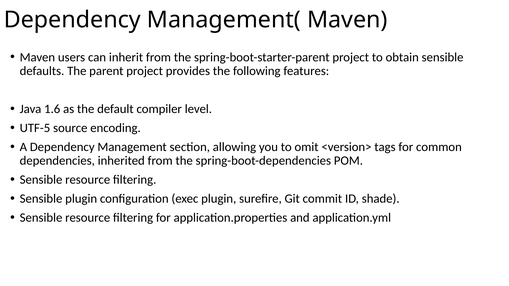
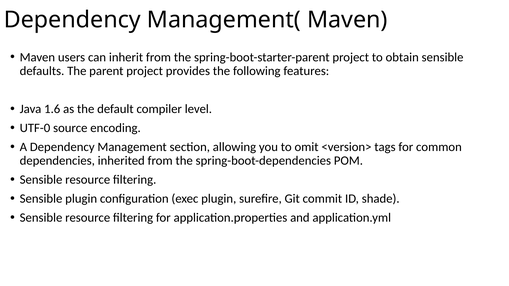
UTF-5: UTF-5 -> UTF-0
